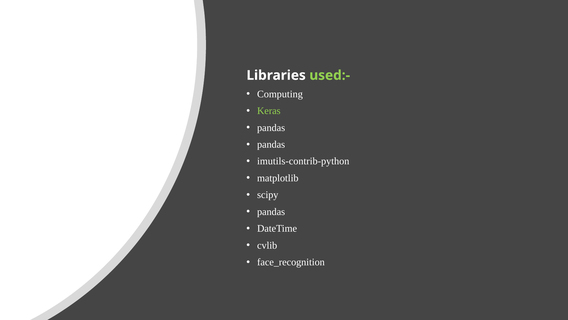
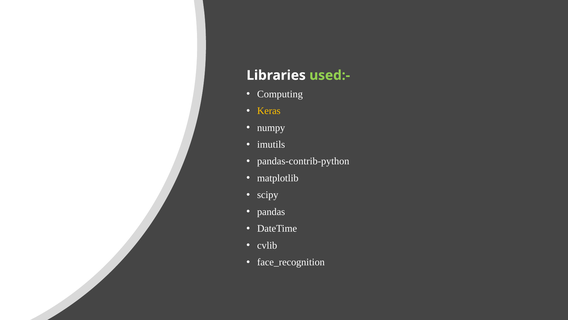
Keras colour: light green -> yellow
pandas at (271, 127): pandas -> numpy
pandas at (271, 144): pandas -> imutils
imutils-contrib-python: imutils-contrib-python -> pandas-contrib-python
